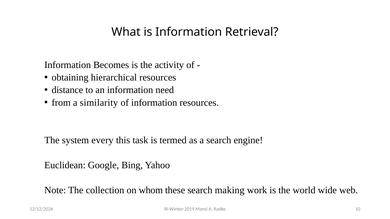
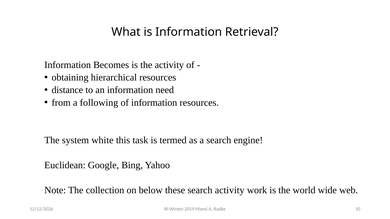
similarity: similarity -> following
every: every -> white
whom: whom -> below
search making: making -> activity
